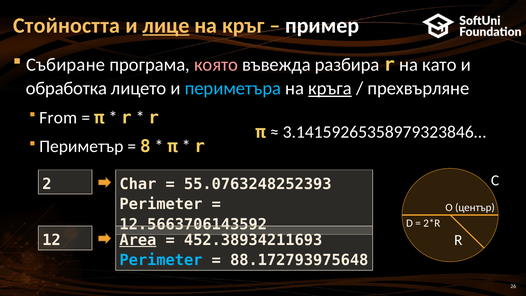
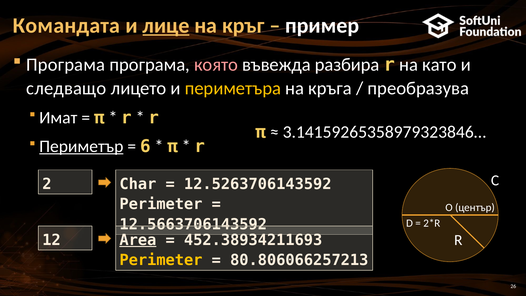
Стойността: Стойността -> Командата
Събиране at (66, 65): Събиране -> Програма
обработка: обработка -> следващо
периметъра colour: light blue -> yellow
кръга underline: present -> none
прехвърляне: прехвърляне -> преобразува
From: From -> Имат
Периметър underline: none -> present
8: 8 -> 6
55.0763248252393: 55.0763248252393 -> 12.5263706143592
Perimeter at (161, 260) colour: light blue -> yellow
88.172793975648: 88.172793975648 -> 80.806066257213
